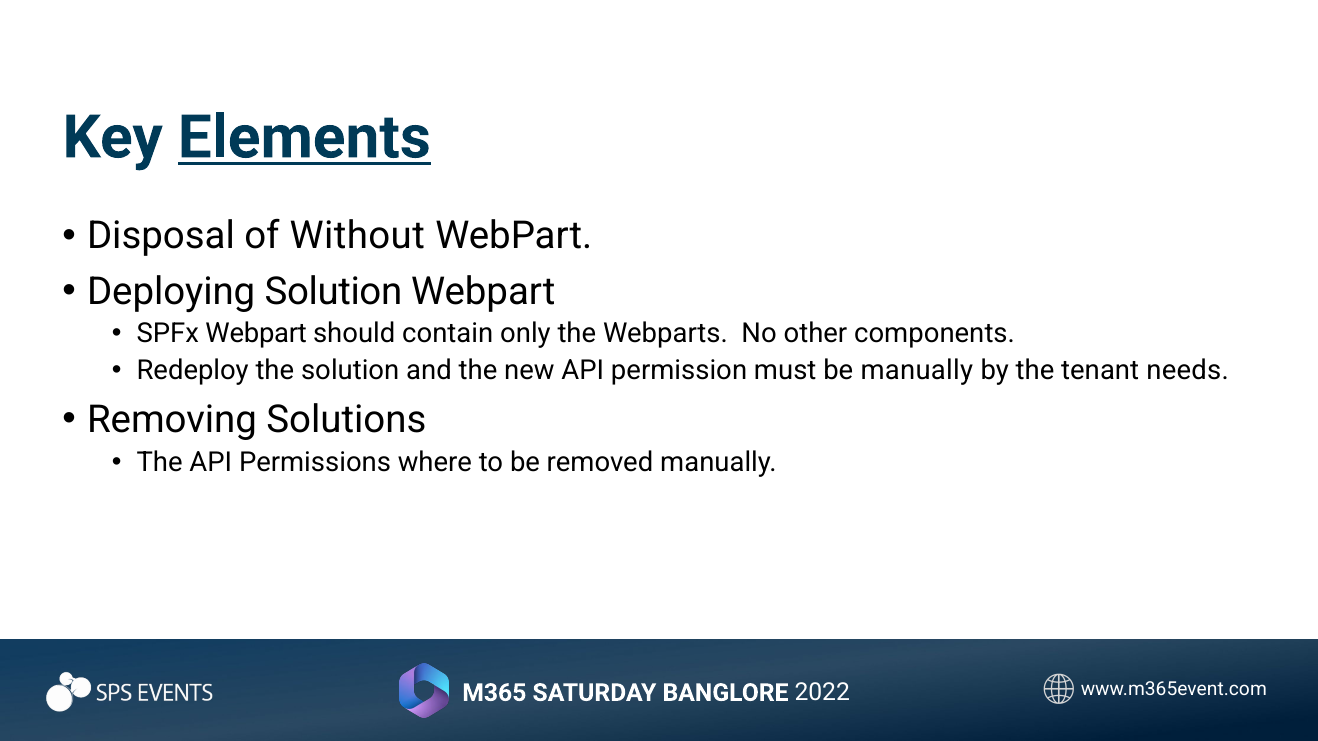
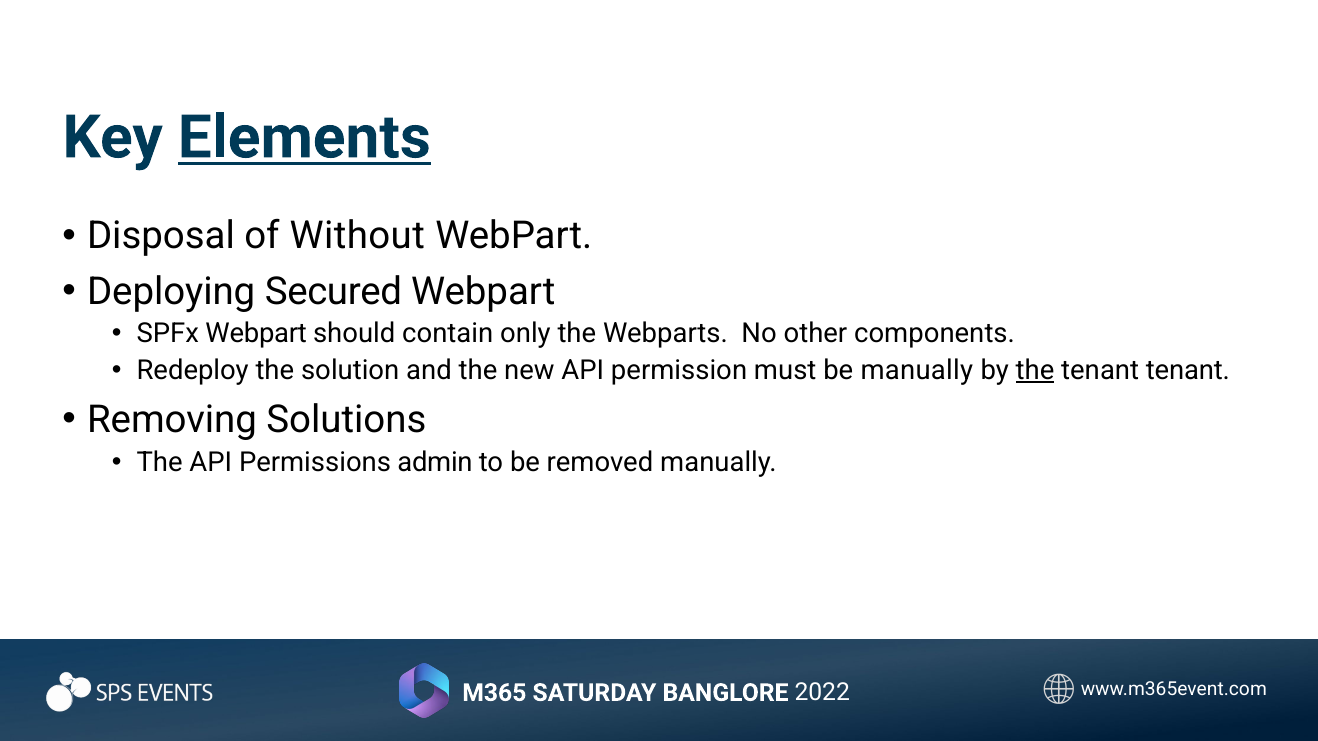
Deploying Solution: Solution -> Secured
the at (1035, 371) underline: none -> present
tenant needs: needs -> tenant
where: where -> admin
